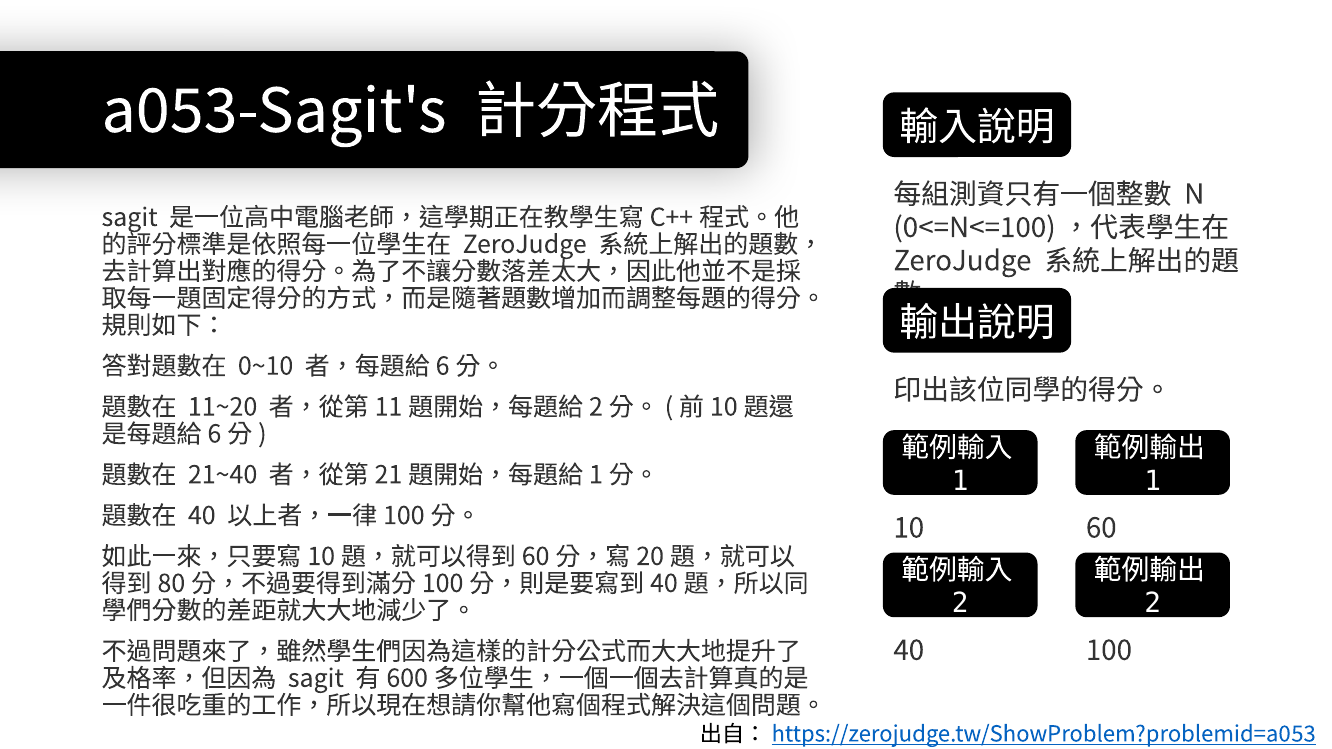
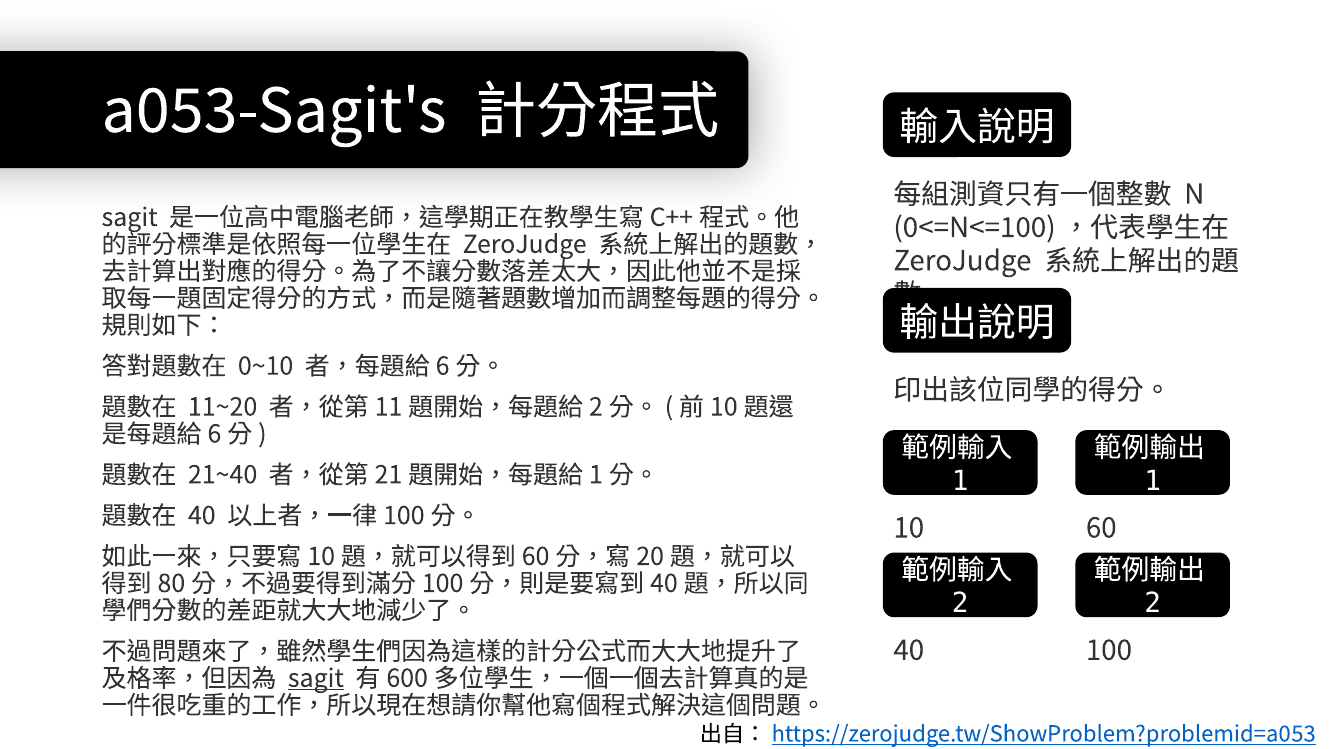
sagit at (316, 679) underline: none -> present
